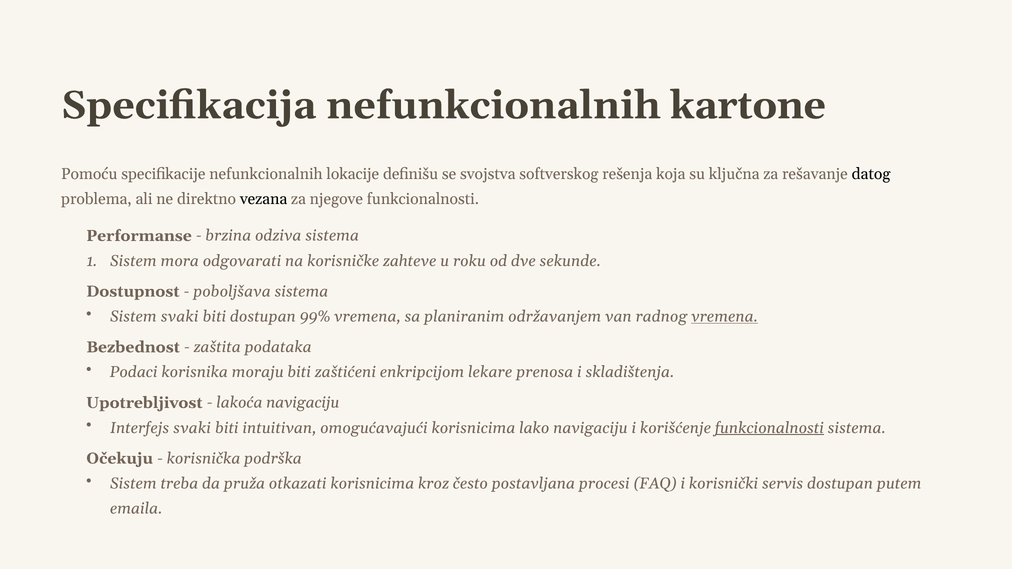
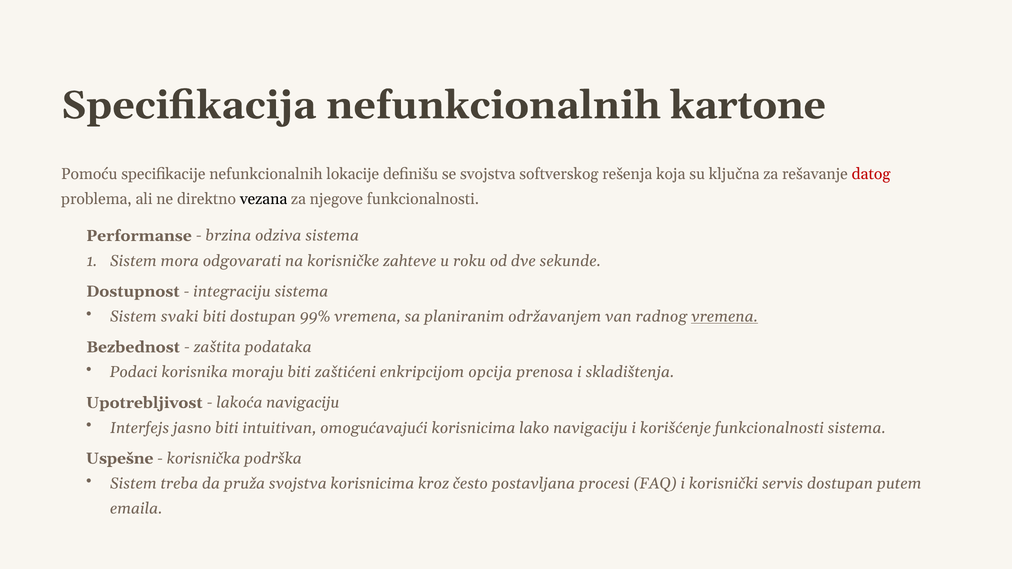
datog colour: black -> red
poboljšava: poboljšava -> integraciju
lekare: lekare -> opcija
Interfejs svaki: svaki -> jasno
funkcionalnosti at (769, 428) underline: present -> none
Očekuju: Očekuju -> Uspešne
pruža otkazati: otkazati -> svojstva
